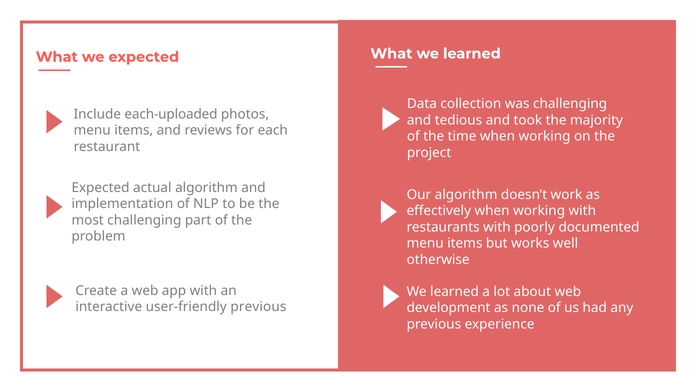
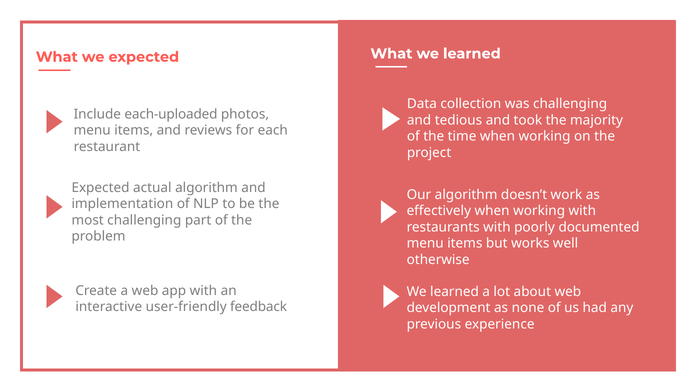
user-friendly previous: previous -> feedback
